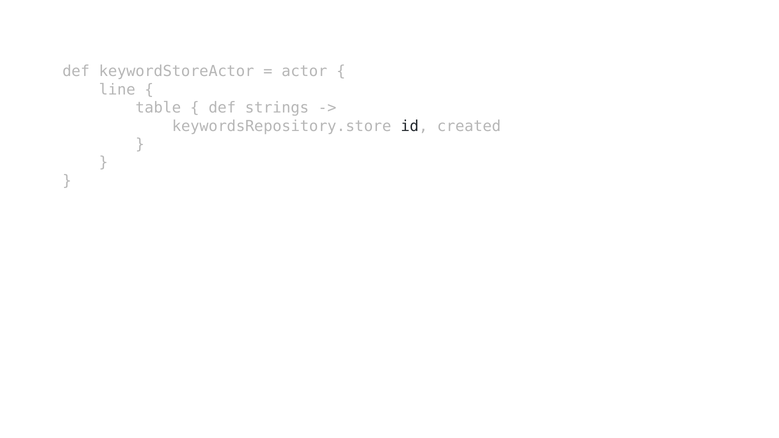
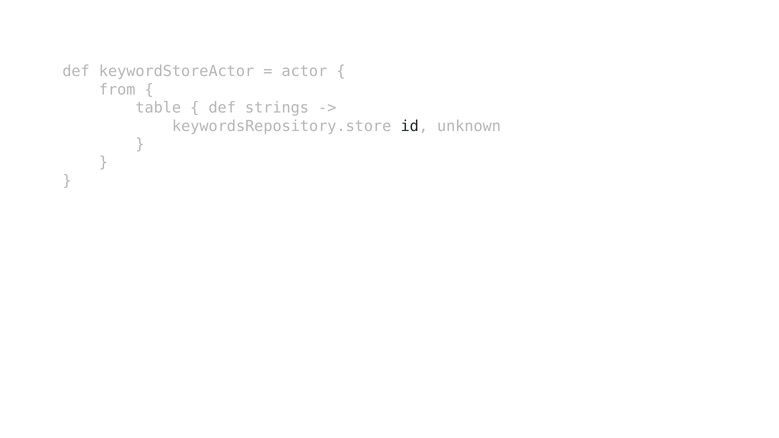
line: line -> from
created: created -> unknown
